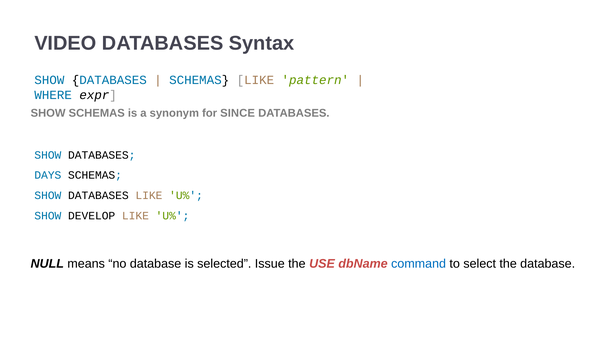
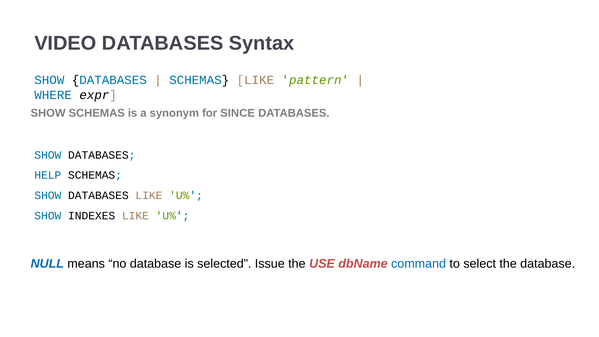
DAYS: DAYS -> HELP
DEVELOP: DEVELOP -> INDEXES
NULL colour: black -> blue
